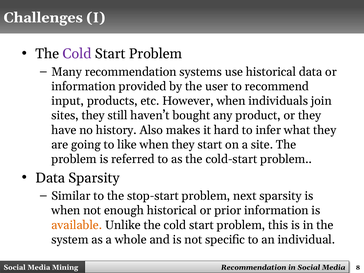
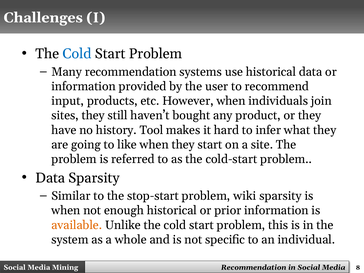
Cold at (77, 54) colour: purple -> blue
Also: Also -> Tool
next: next -> wiki
